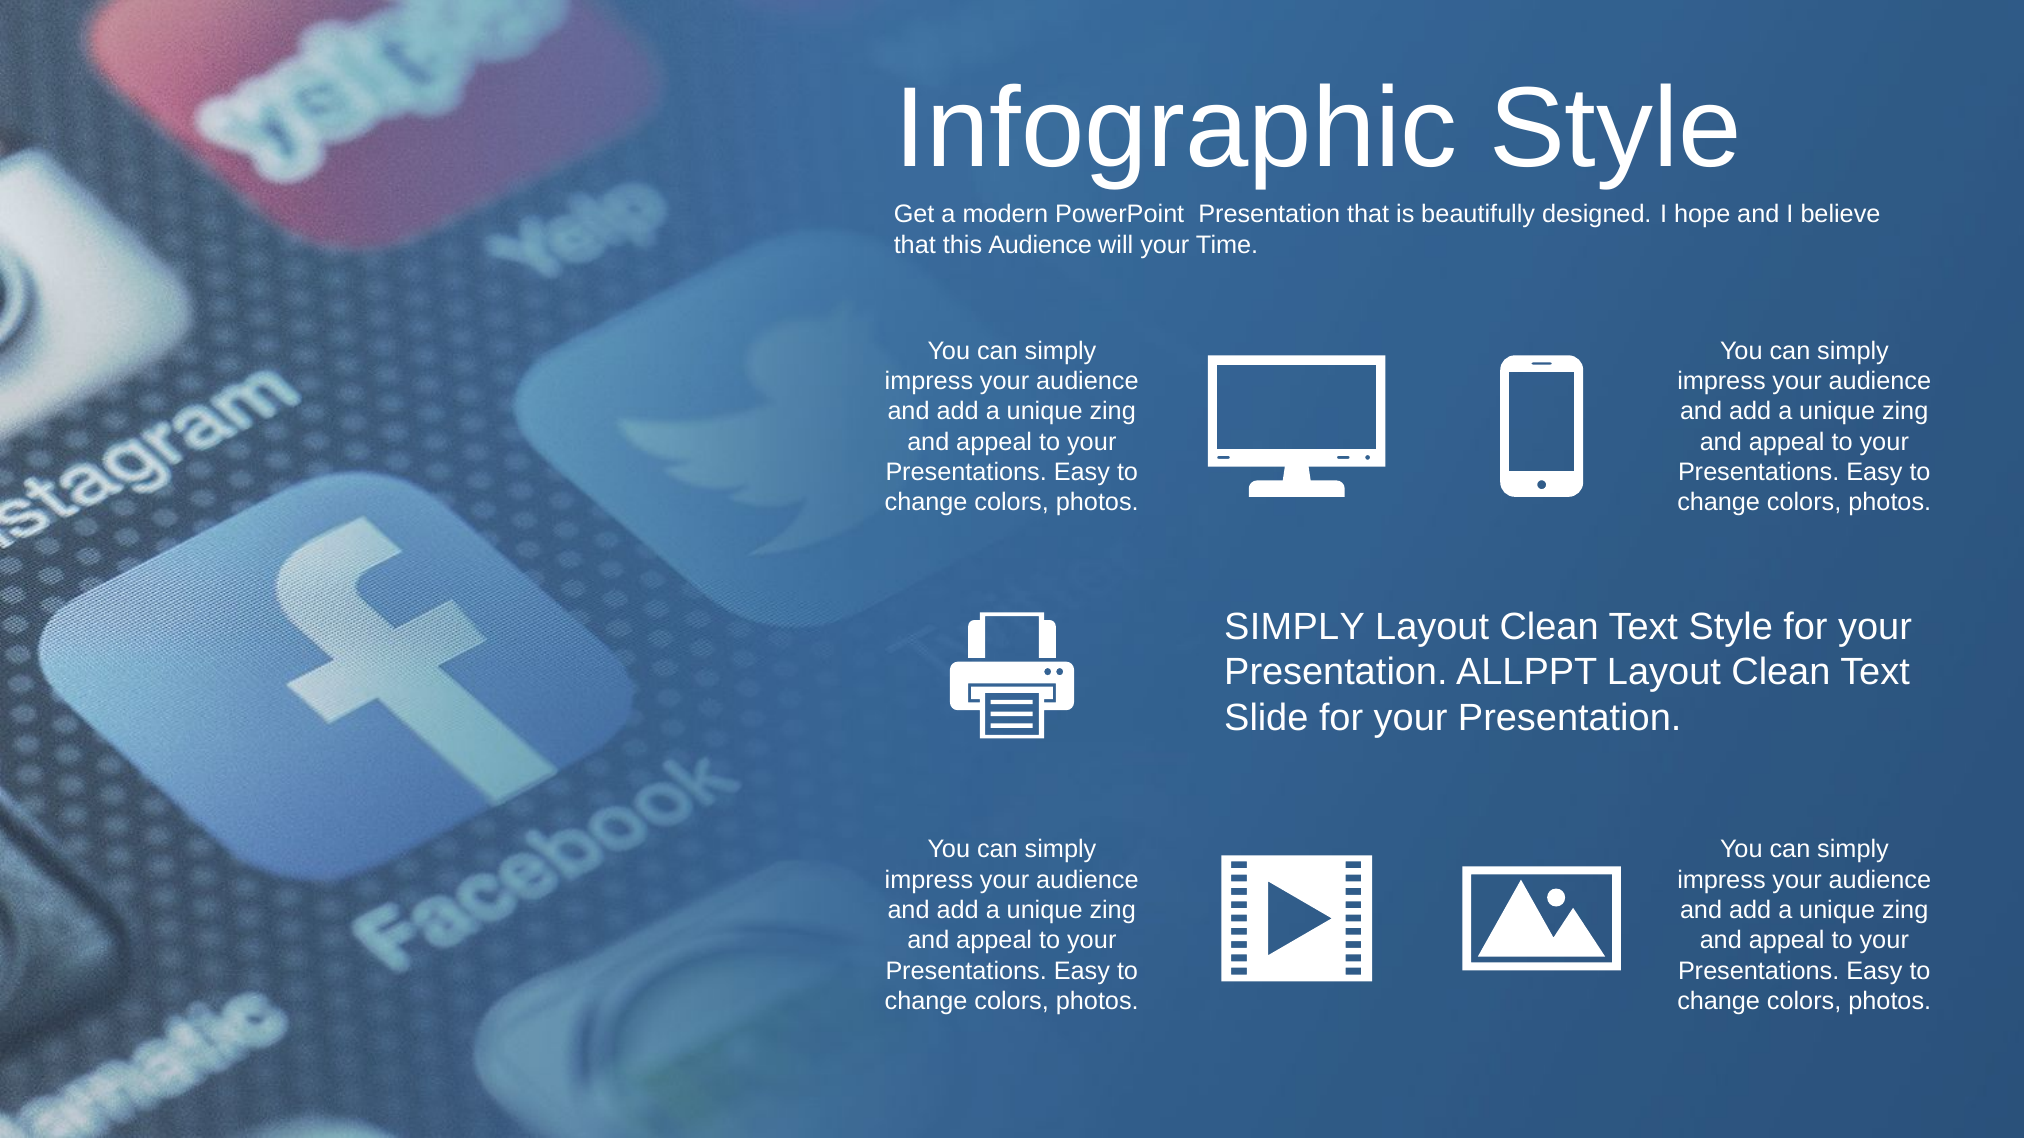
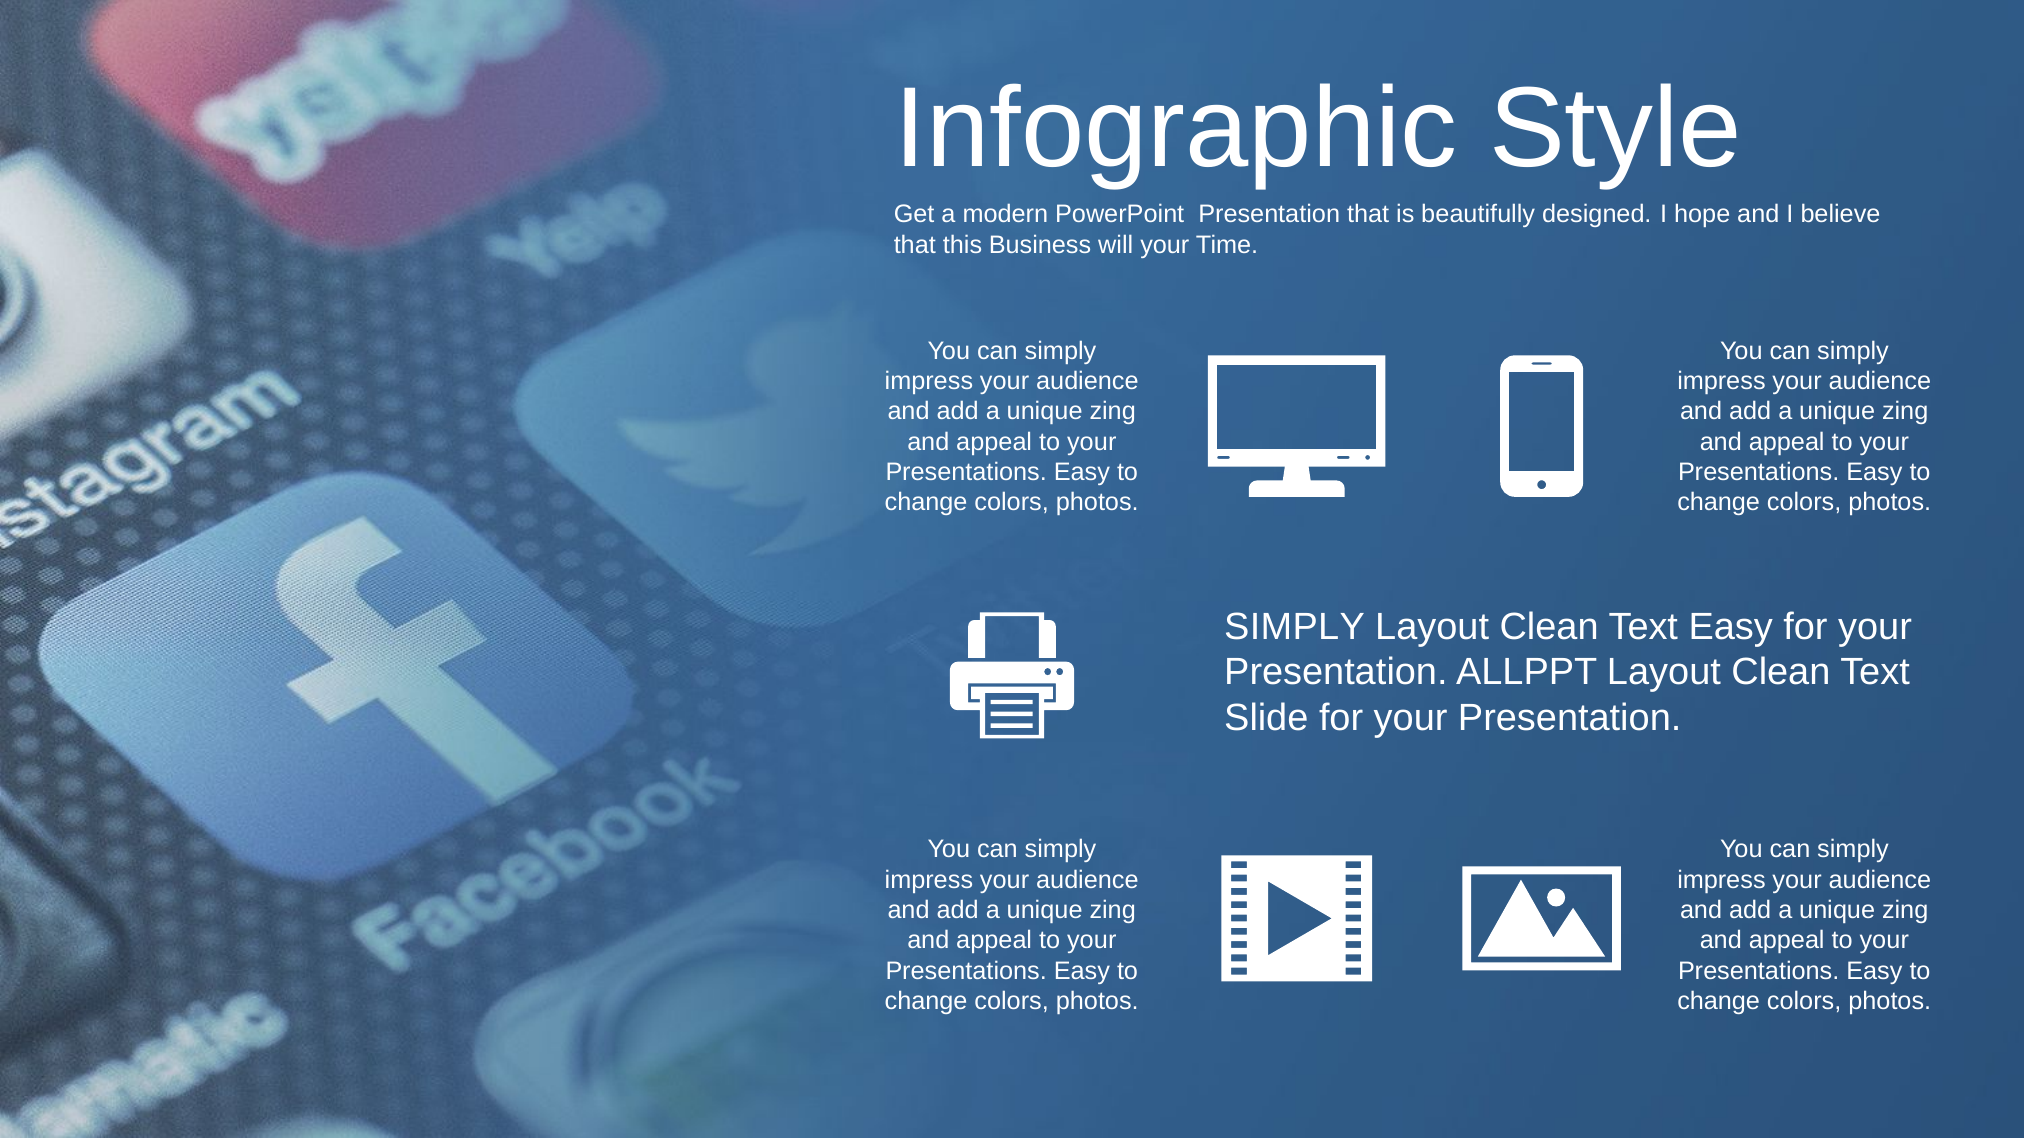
this Audience: Audience -> Business
Text Style: Style -> Easy
